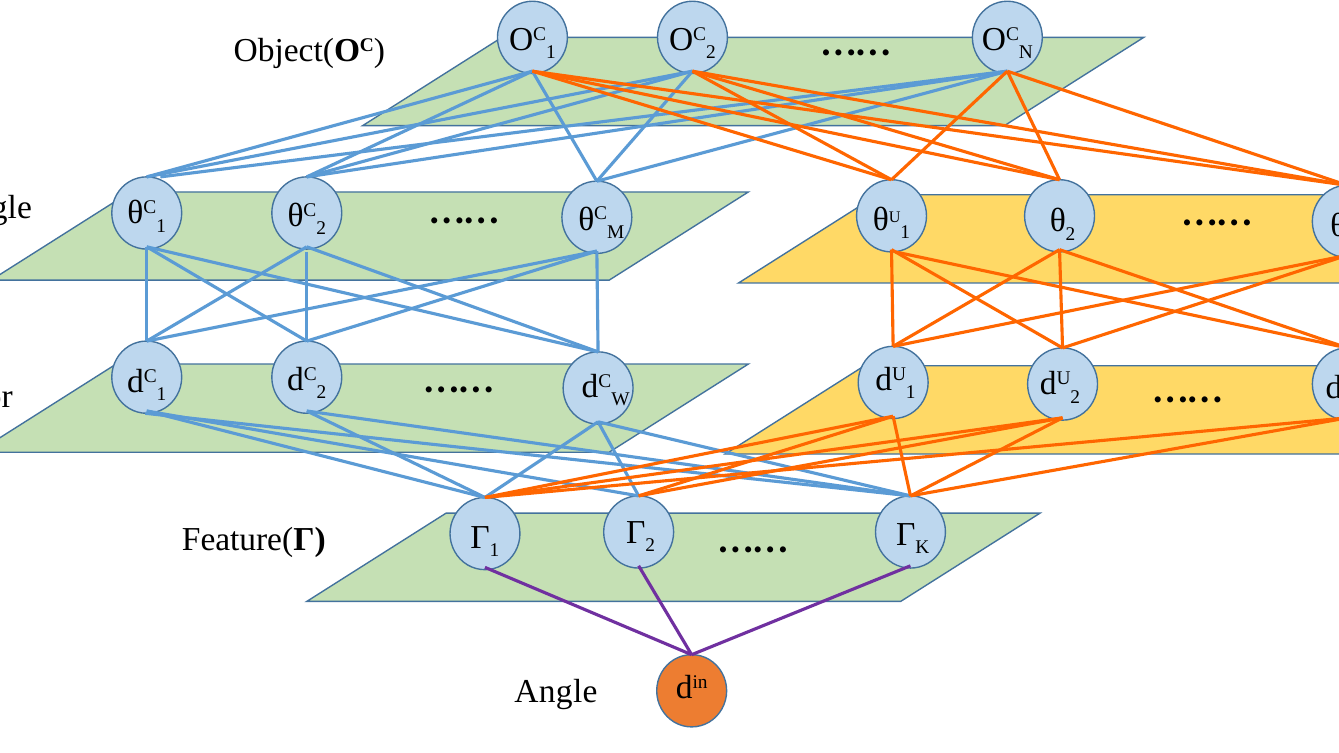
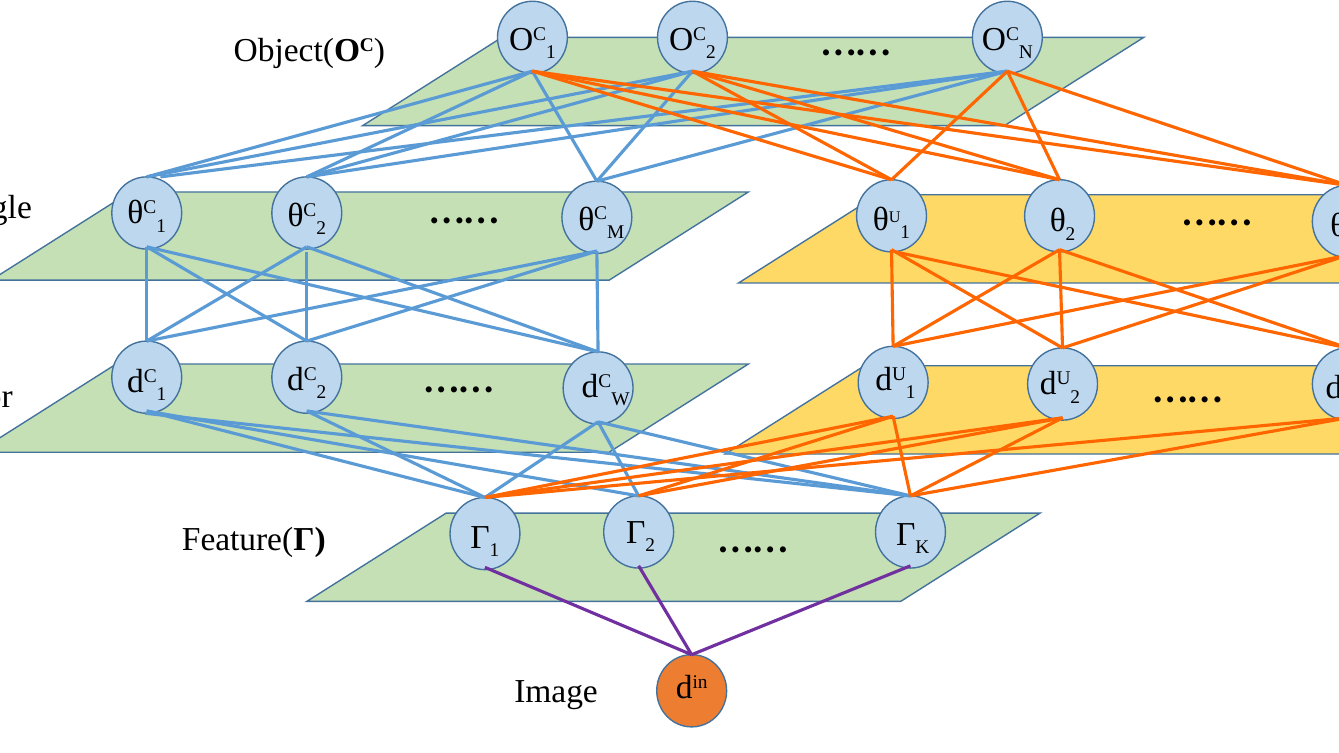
Angle at (556, 692): Angle -> Image
